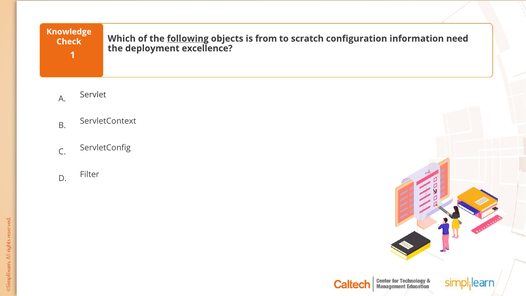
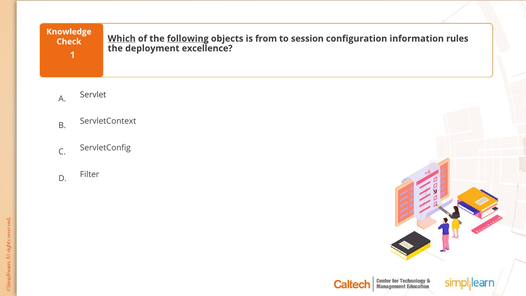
Which underline: none -> present
scratch: scratch -> session
need: need -> rules
